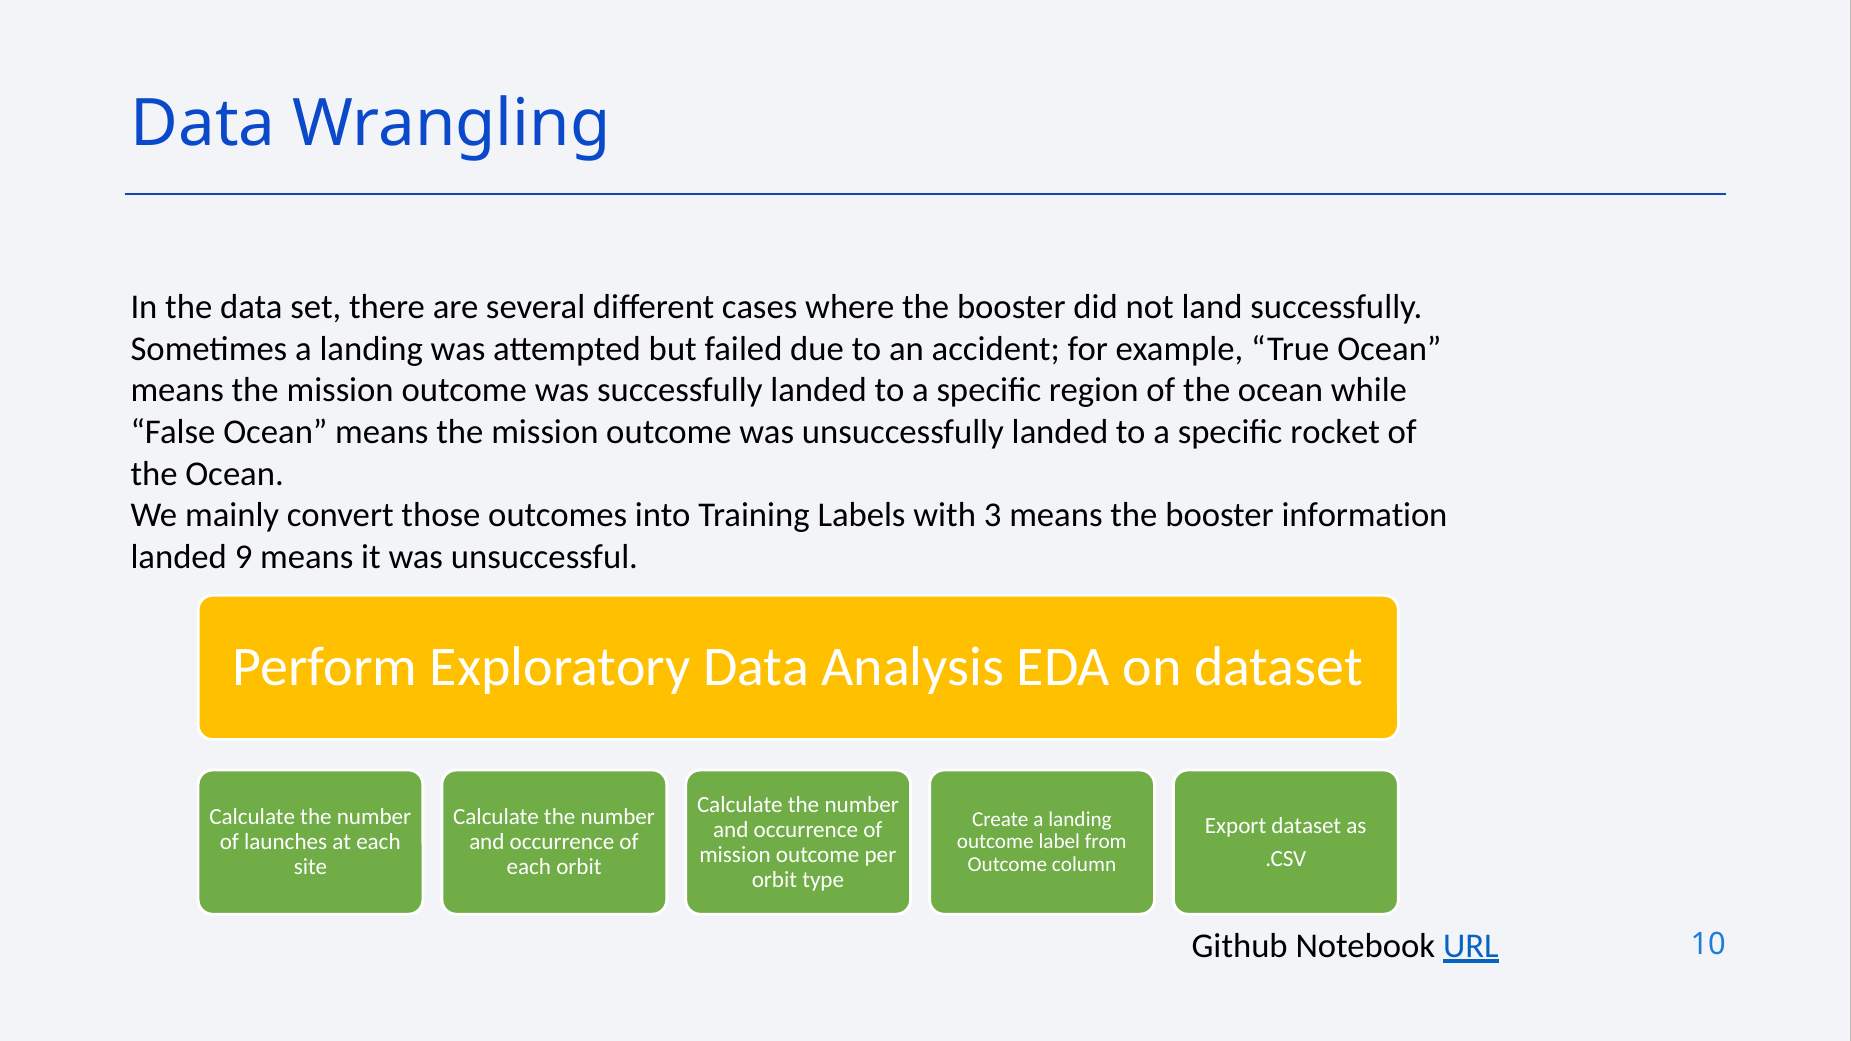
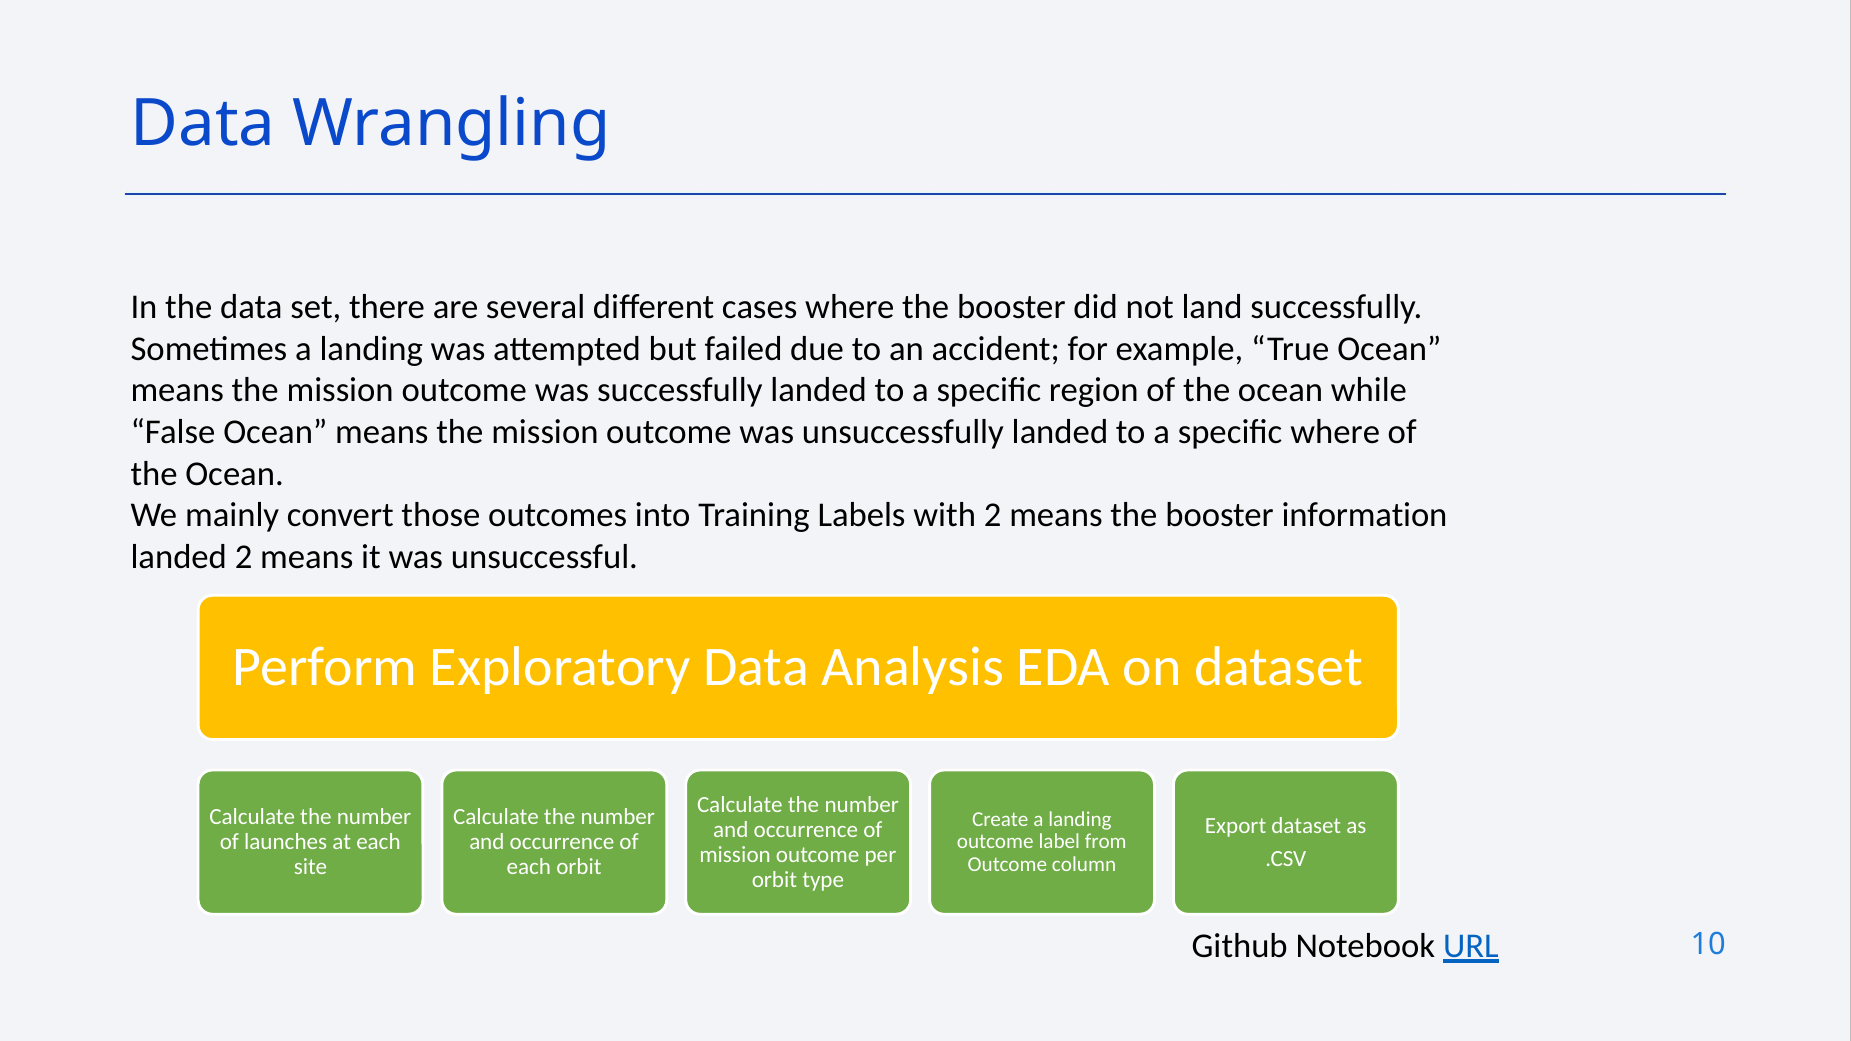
specific rocket: rocket -> where
with 3: 3 -> 2
landed 9: 9 -> 2
